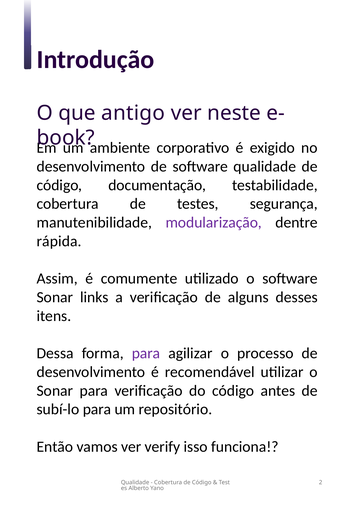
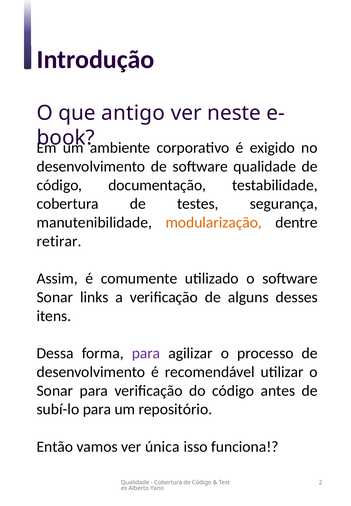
modularização colour: purple -> orange
rápida: rápida -> retirar
verify: verify -> única
